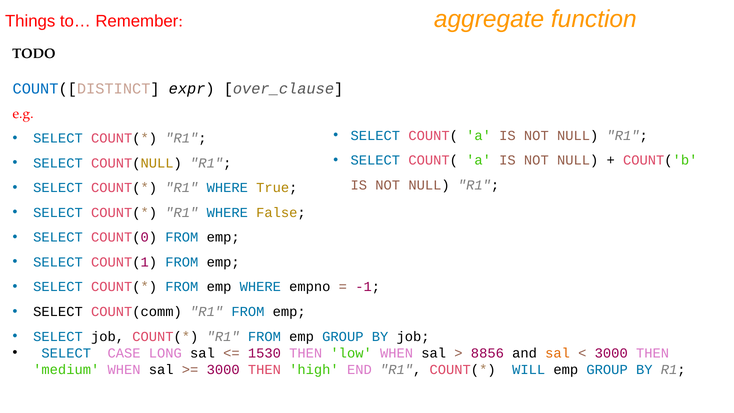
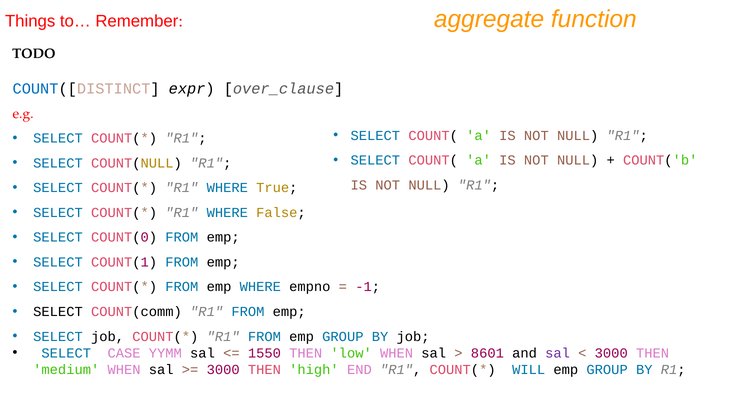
LONG: LONG -> YYMM
1530: 1530 -> 1550
8856: 8856 -> 8601
sal at (558, 353) colour: orange -> purple
